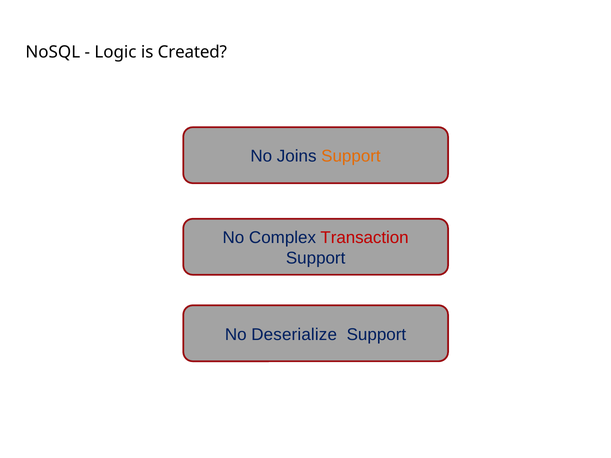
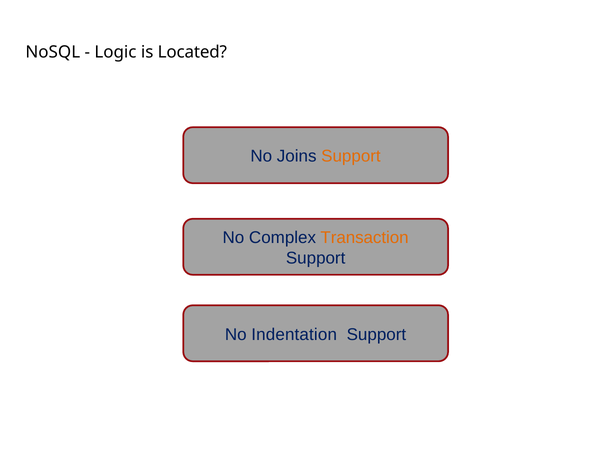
Created: Created -> Located
Transaction colour: red -> orange
Deserialize: Deserialize -> Indentation
